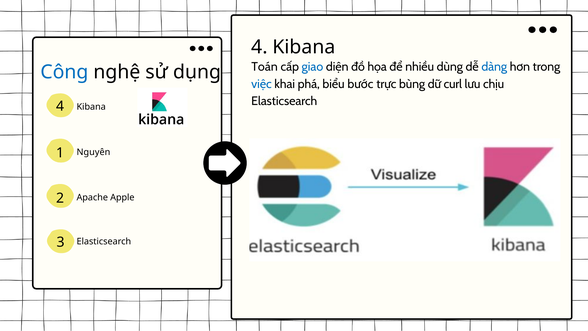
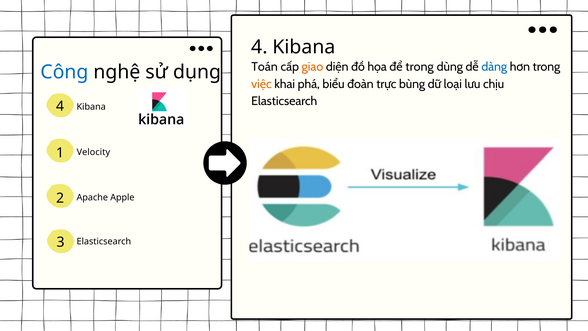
giao colour: blue -> orange
để nhiều: nhiều -> trong
việc colour: blue -> orange
bước: bước -> đoàn
curl: curl -> loại
Nguyên: Nguyên -> Velocity
